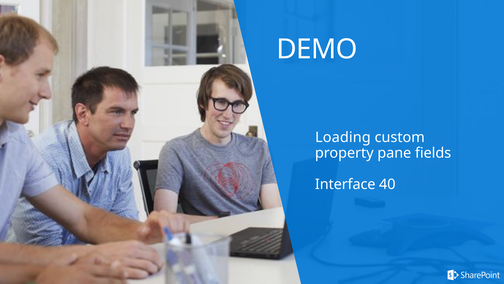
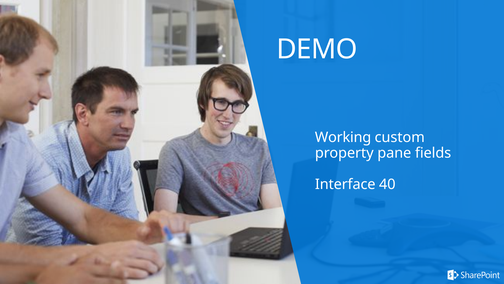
Loading: Loading -> Working
